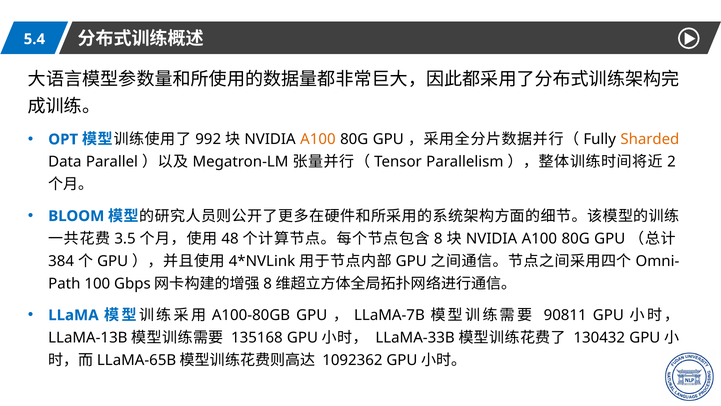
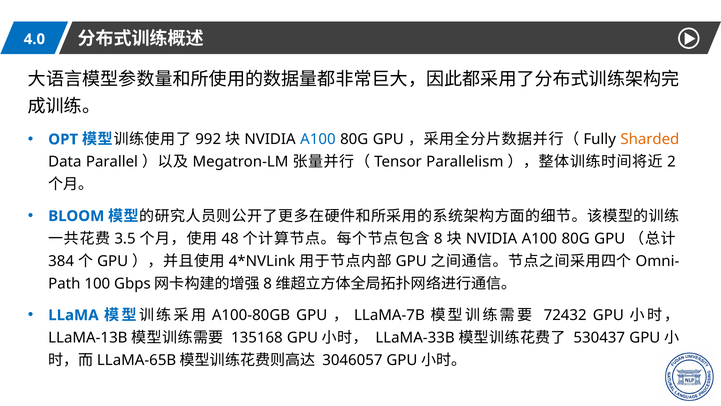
5.4: 5.4 -> 4.0
A100 at (318, 139) colour: orange -> blue
90811: 90811 -> 72432
130432: 130432 -> 530437
1092362: 1092362 -> 3046057
